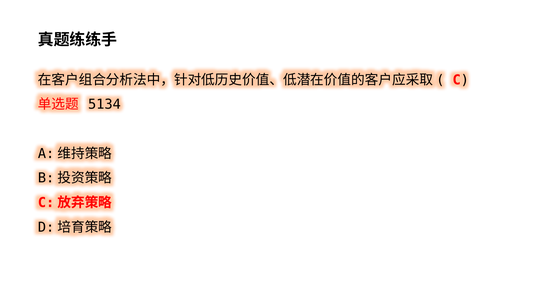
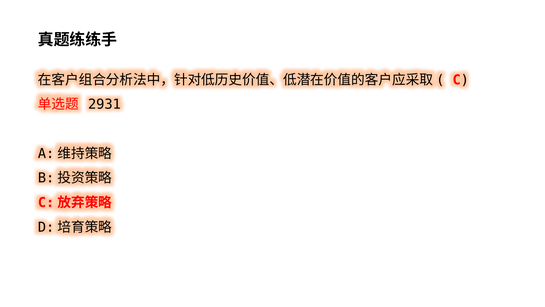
5134: 5134 -> 2931
